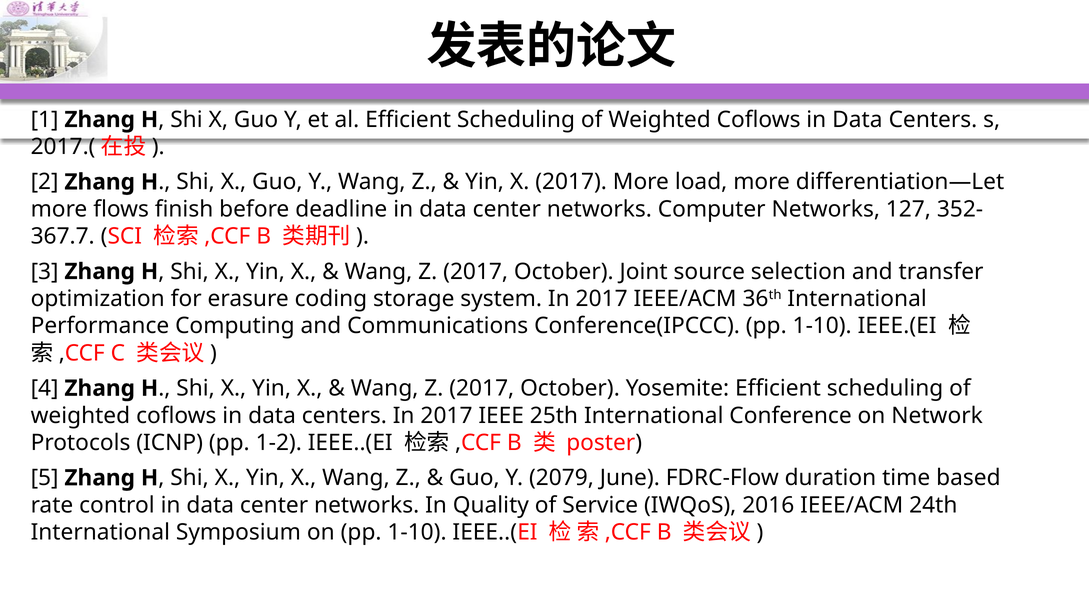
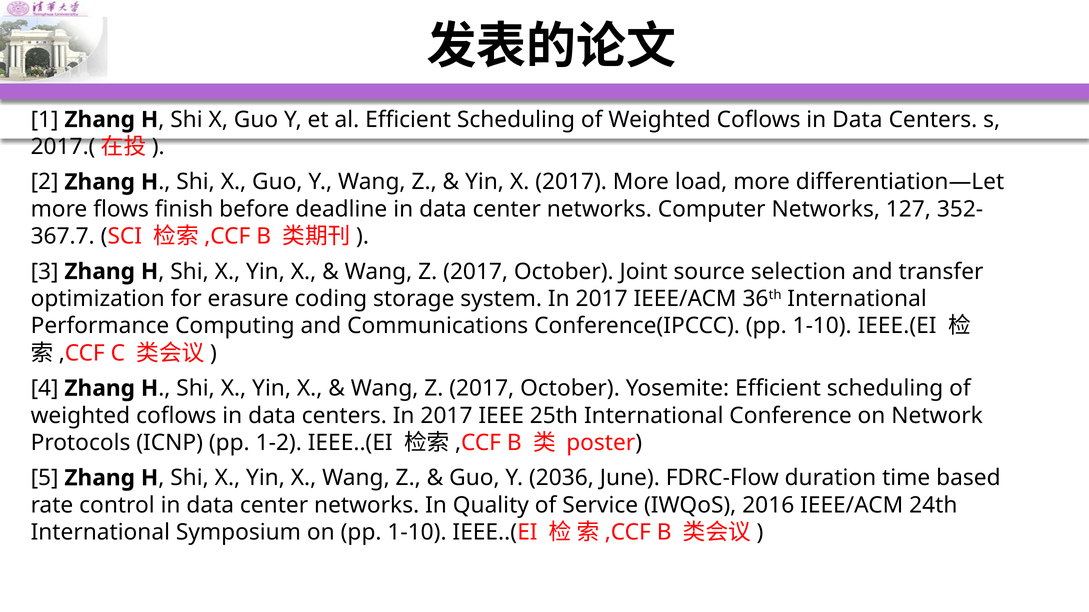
2079: 2079 -> 2036
